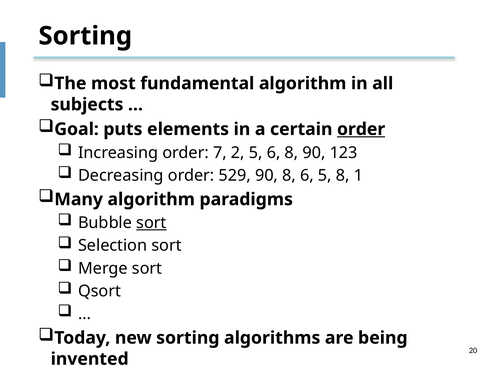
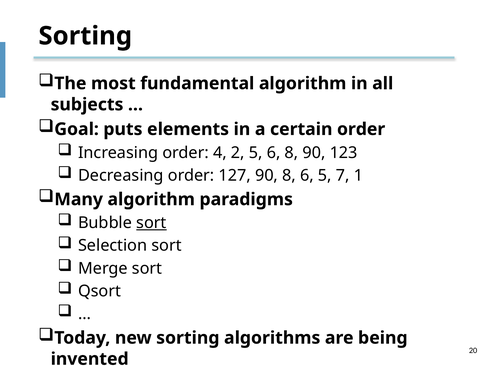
order at (361, 129) underline: present -> none
7: 7 -> 4
529: 529 -> 127
5 8: 8 -> 7
